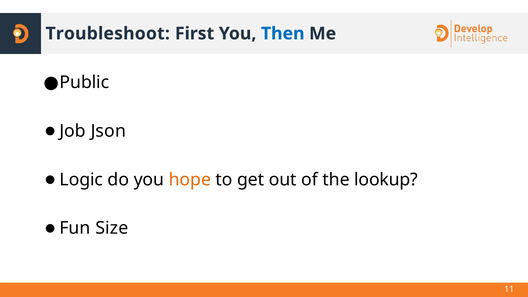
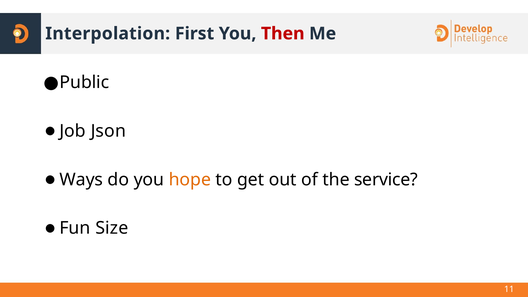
Troubleshoot: Troubleshoot -> Interpolation
Then colour: blue -> red
Logic: Logic -> Ways
lookup: lookup -> service
